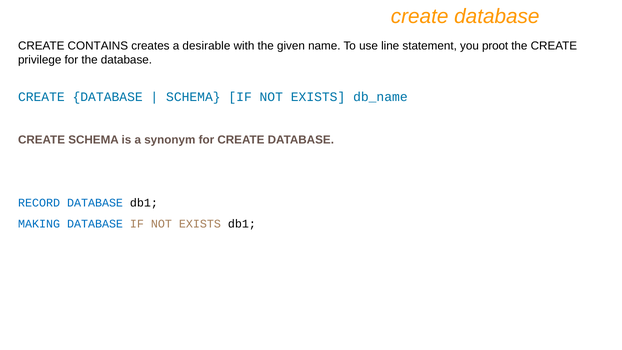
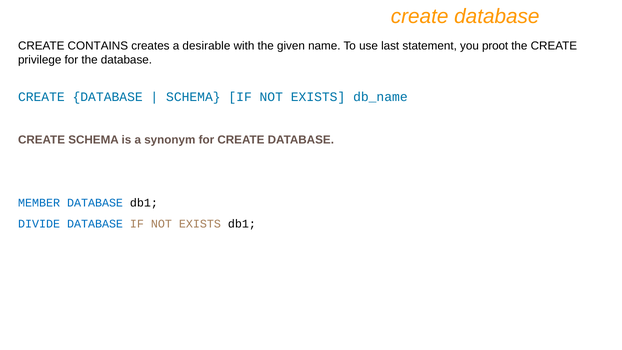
line: line -> last
RECORD: RECORD -> MEMBER
MAKING: MAKING -> DIVIDE
